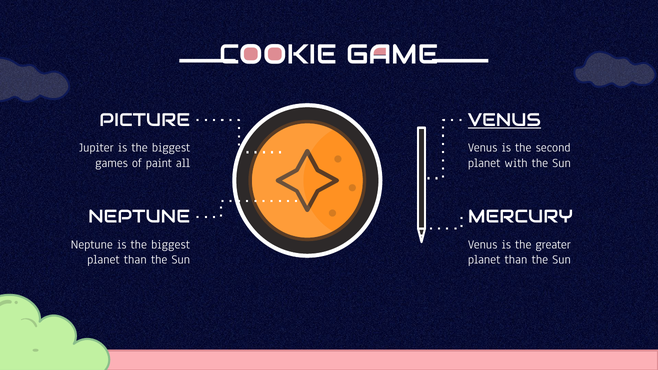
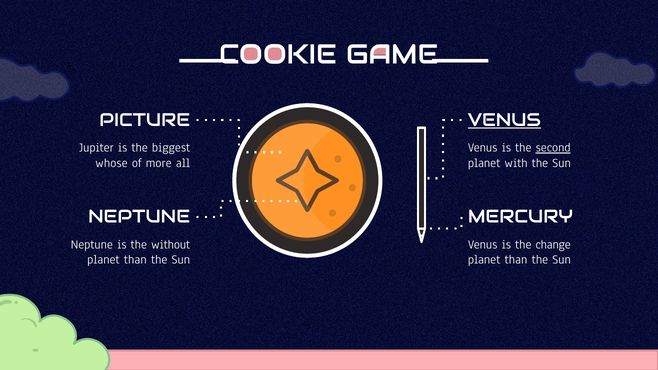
second underline: none -> present
games: games -> whose
paint: paint -> more
Neptune is the biggest: biggest -> without
greater: greater -> change
